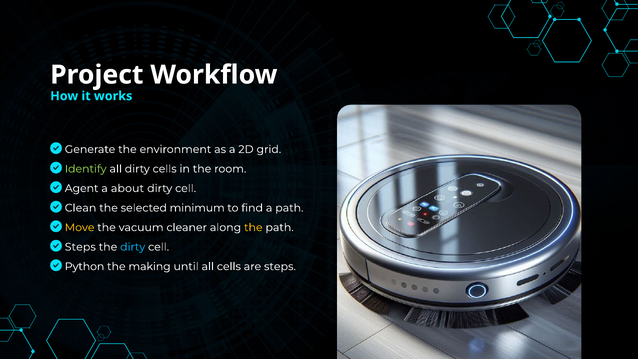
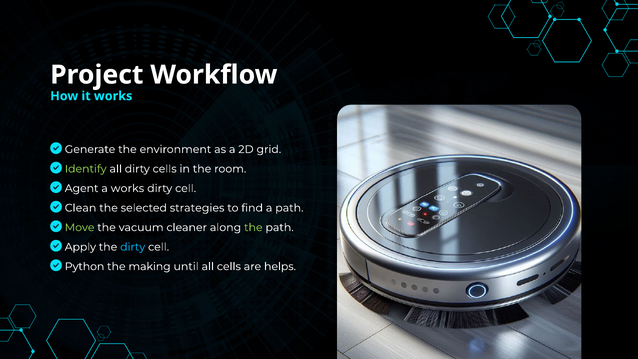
a about: about -> works
minimum: minimum -> strategies
Move colour: yellow -> light green
the at (253, 227) colour: yellow -> light green
Steps at (80, 247): Steps -> Apply
are steps: steps -> helps
